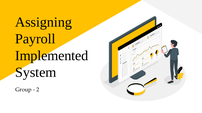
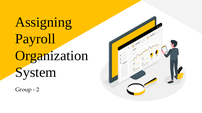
Implemented: Implemented -> Organization
